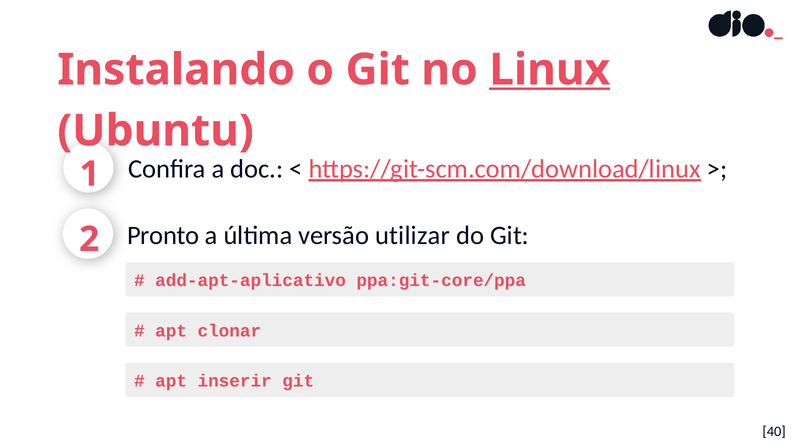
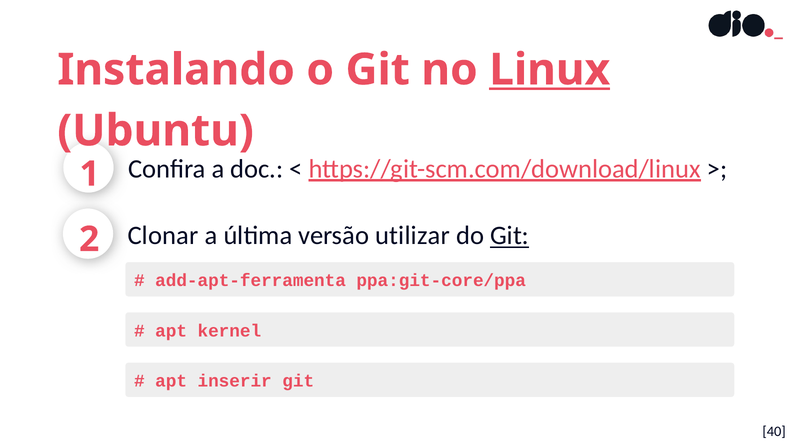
Pronto: Pronto -> Clonar
Git at (510, 236) underline: none -> present
add-apt-aplicativo: add-apt-aplicativo -> add-apt-ferramenta
clonar: clonar -> kernel
